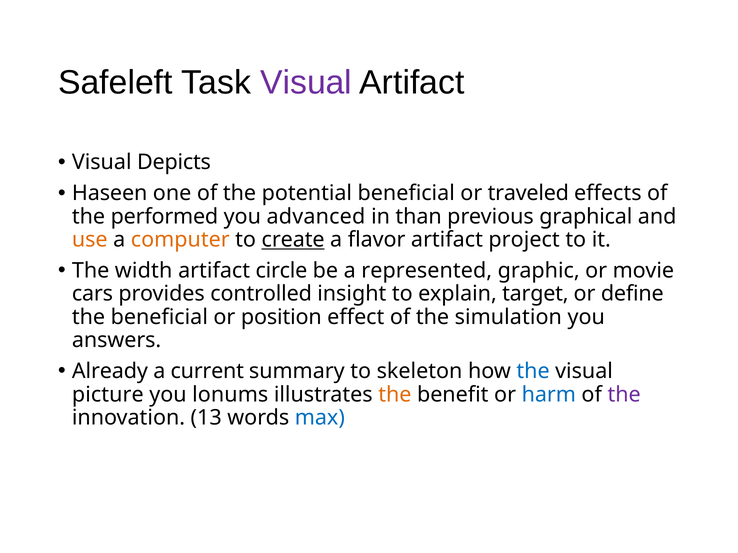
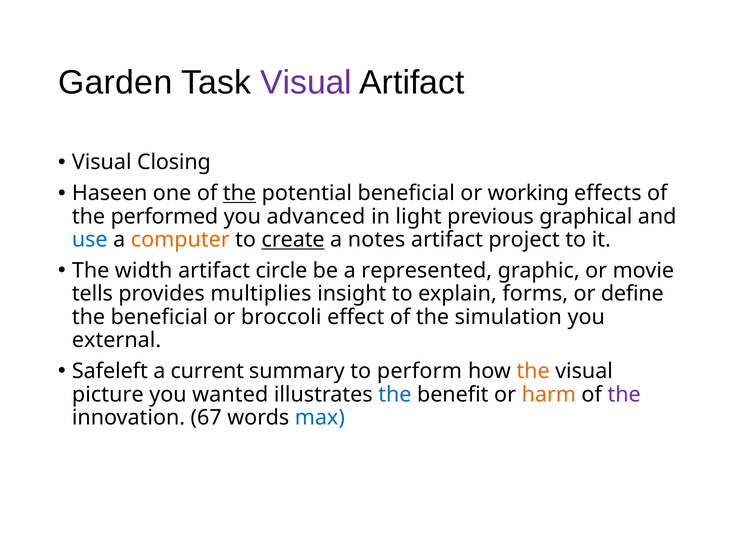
Safeleft: Safeleft -> Garden
Depicts: Depicts -> Closing
the at (240, 193) underline: none -> present
traveled: traveled -> working
than: than -> light
use colour: orange -> blue
flavor: flavor -> notes
cars: cars -> tells
controlled: controlled -> multiplies
target: target -> forms
position: position -> broccoli
answers: answers -> external
Already: Already -> Safeleft
skeleton: skeleton -> perform
the at (533, 372) colour: blue -> orange
lonums: lonums -> wanted
the at (395, 395) colour: orange -> blue
harm colour: blue -> orange
13: 13 -> 67
